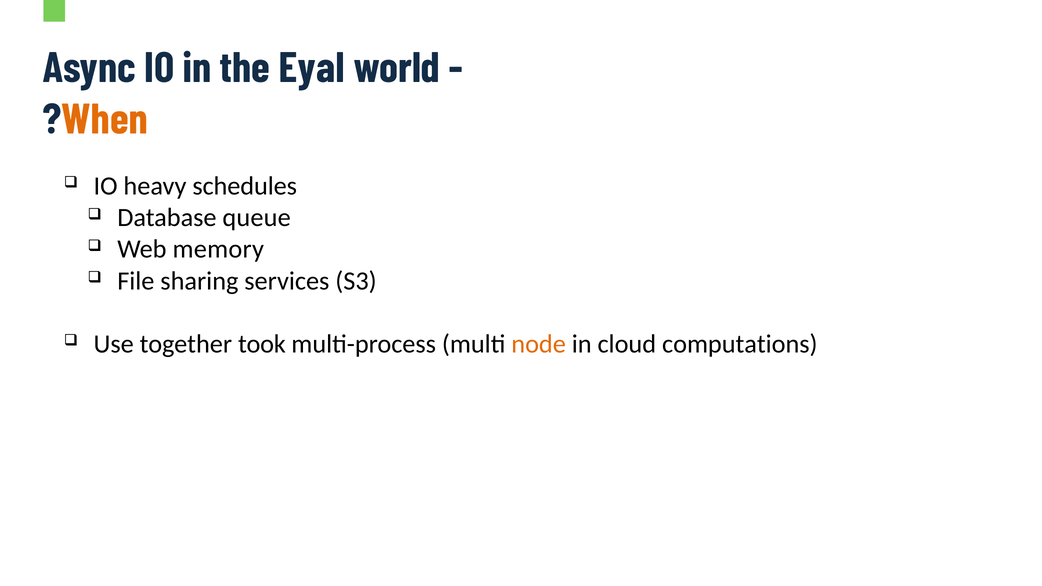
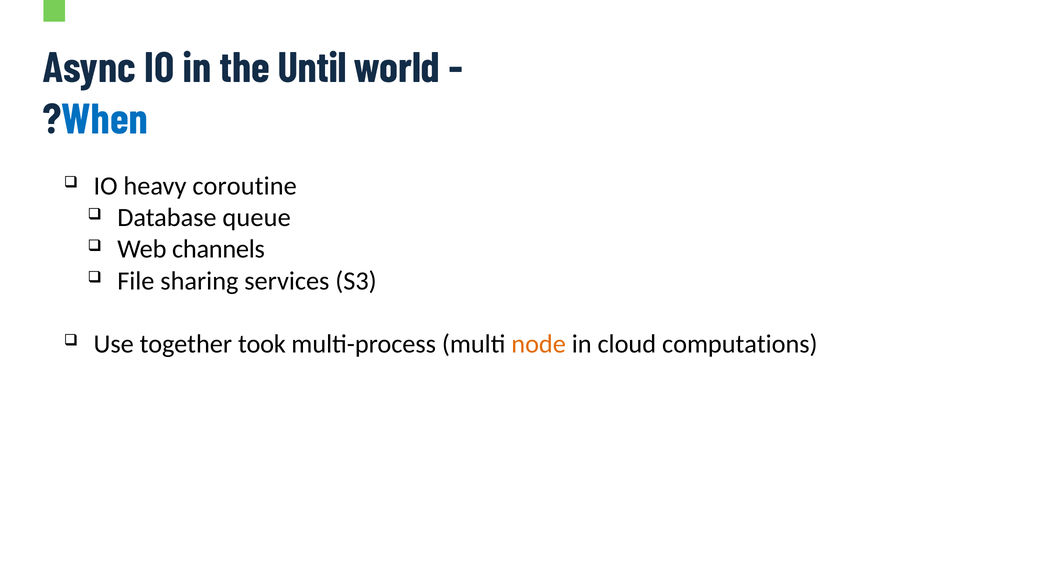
Eyal: Eyal -> Until
When colour: orange -> blue
schedules: schedules -> coroutine
memory: memory -> channels
